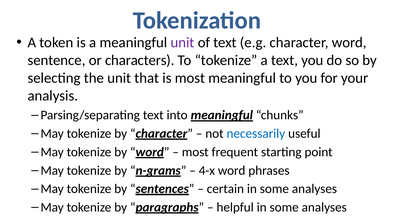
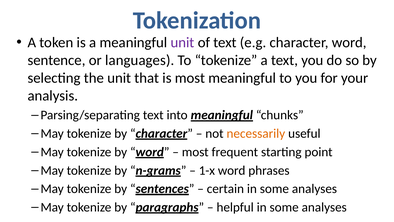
characters: characters -> languages
necessarily colour: blue -> orange
4-x: 4-x -> 1-x
